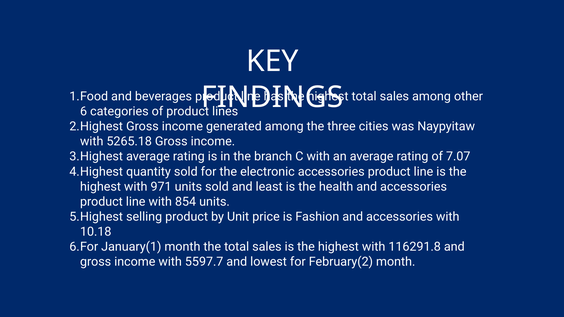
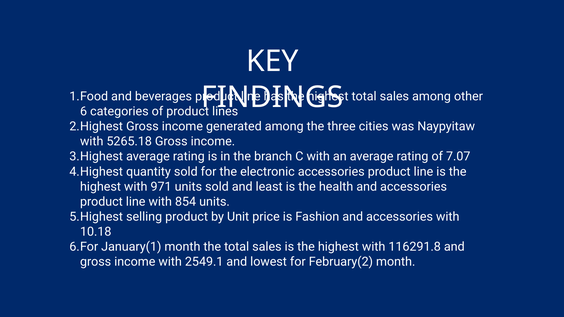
5597.7: 5597.7 -> 2549.1
